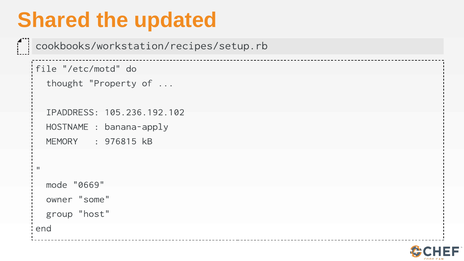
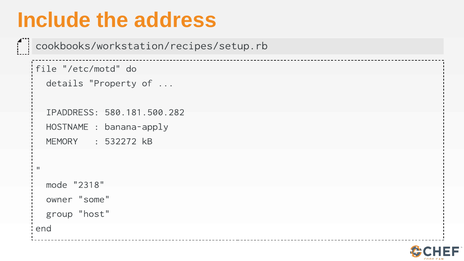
Shared: Shared -> Include
updated: updated -> address
thought: thought -> details
105.236.192.102: 105.236.192.102 -> 580.181.500.282
976815: 976815 -> 532272
0669: 0669 -> 2318
